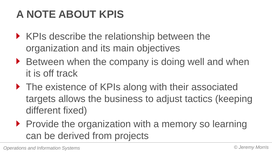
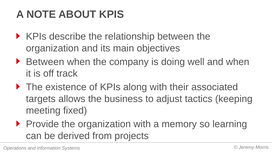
different: different -> meeting
